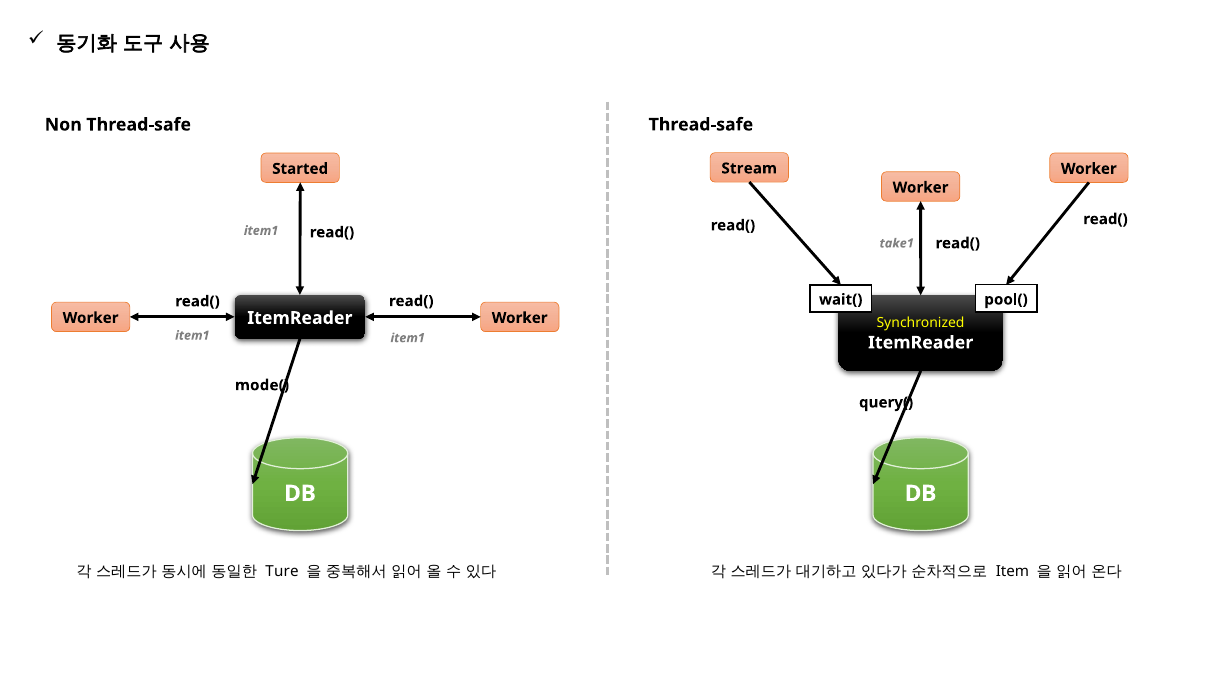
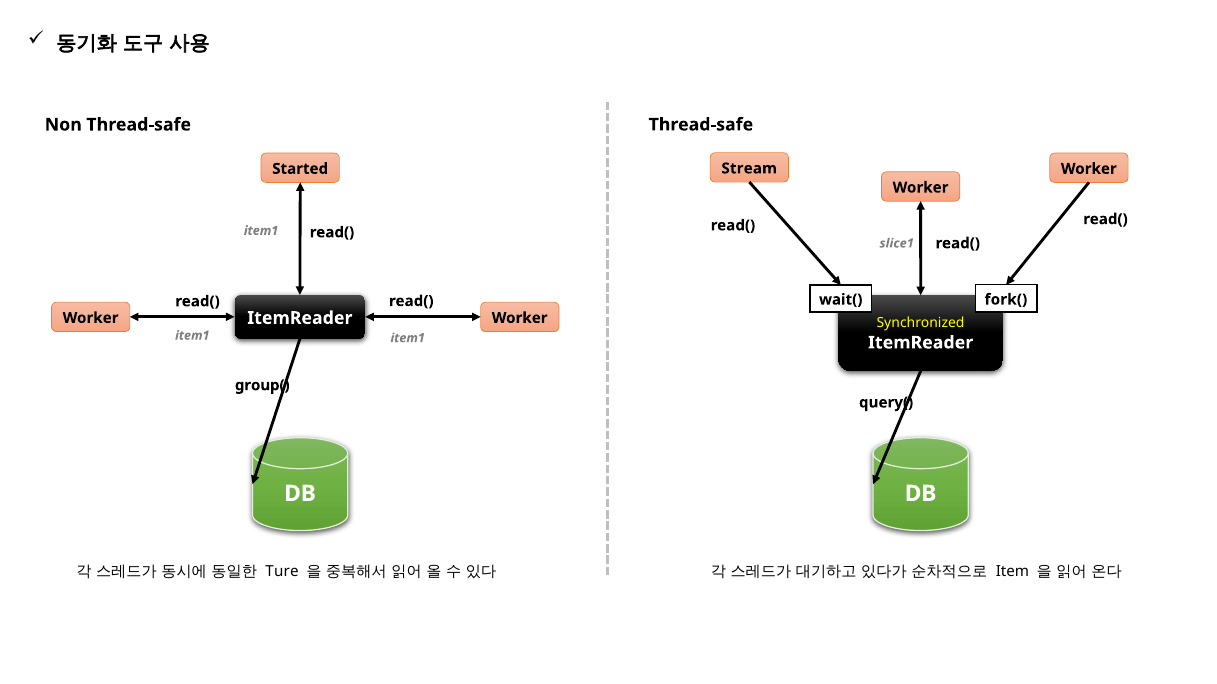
take1: take1 -> slice1
pool(: pool( -> fork(
mode(: mode( -> group(
